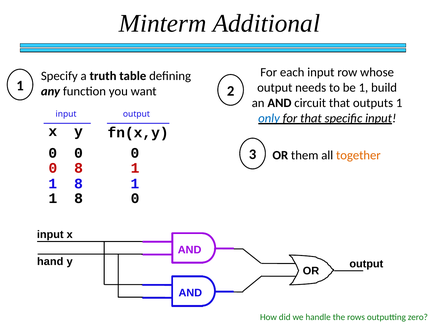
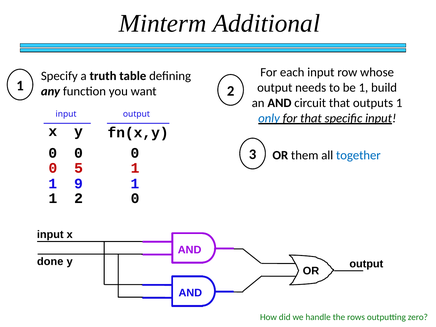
together colour: orange -> blue
0 8: 8 -> 5
8 at (78, 184): 8 -> 9
8 at (79, 199): 8 -> 2
hand: hand -> done
